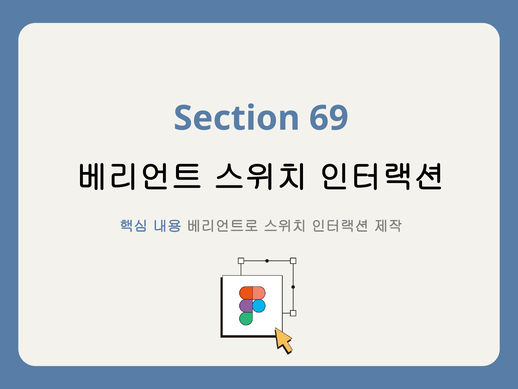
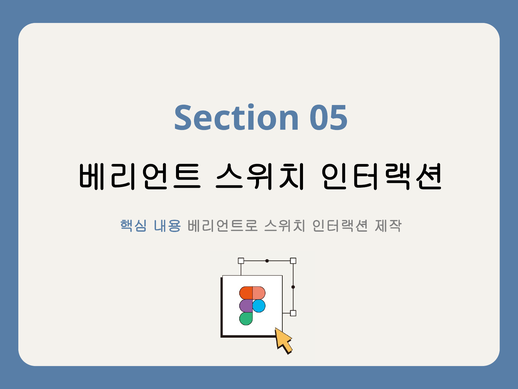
69: 69 -> 05
